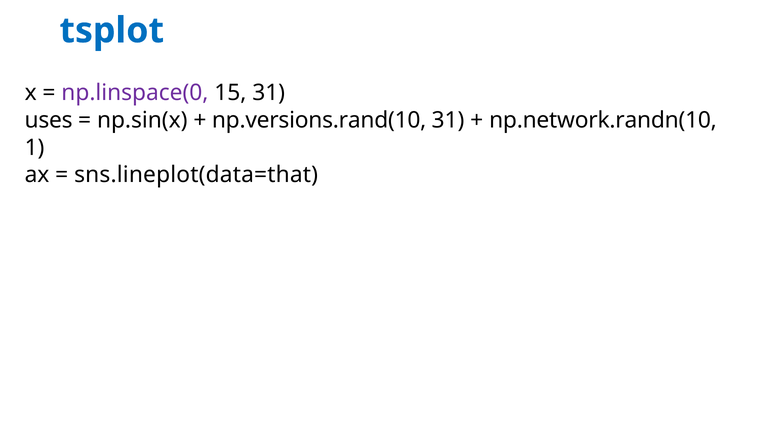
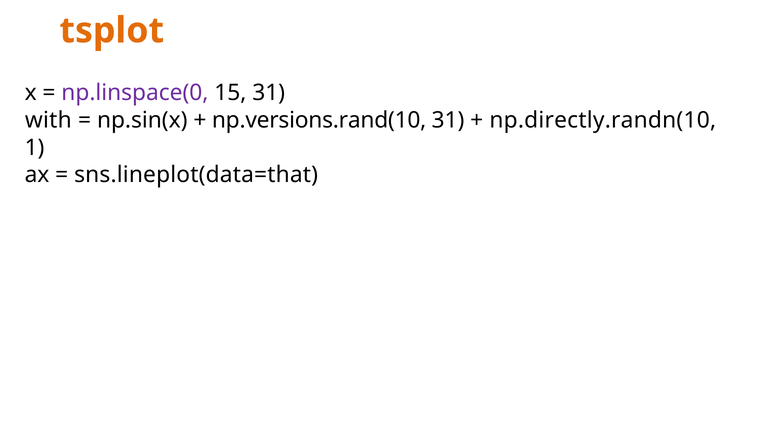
tsplot colour: blue -> orange
uses: uses -> with
np.network.randn(10: np.network.randn(10 -> np.directly.randn(10
